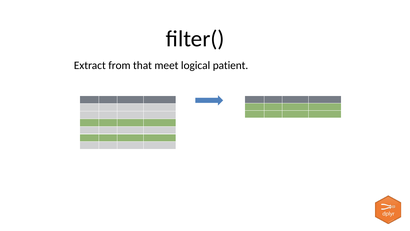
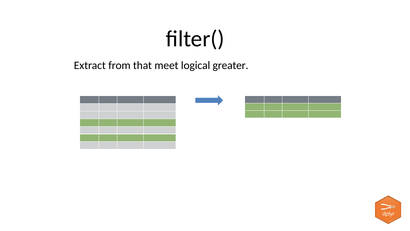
patient: patient -> greater
